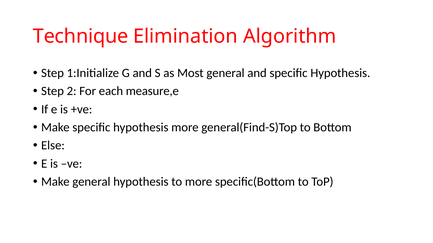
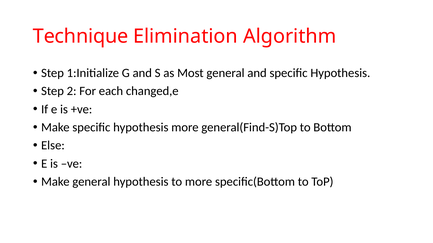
measure,e: measure,e -> changed,e
